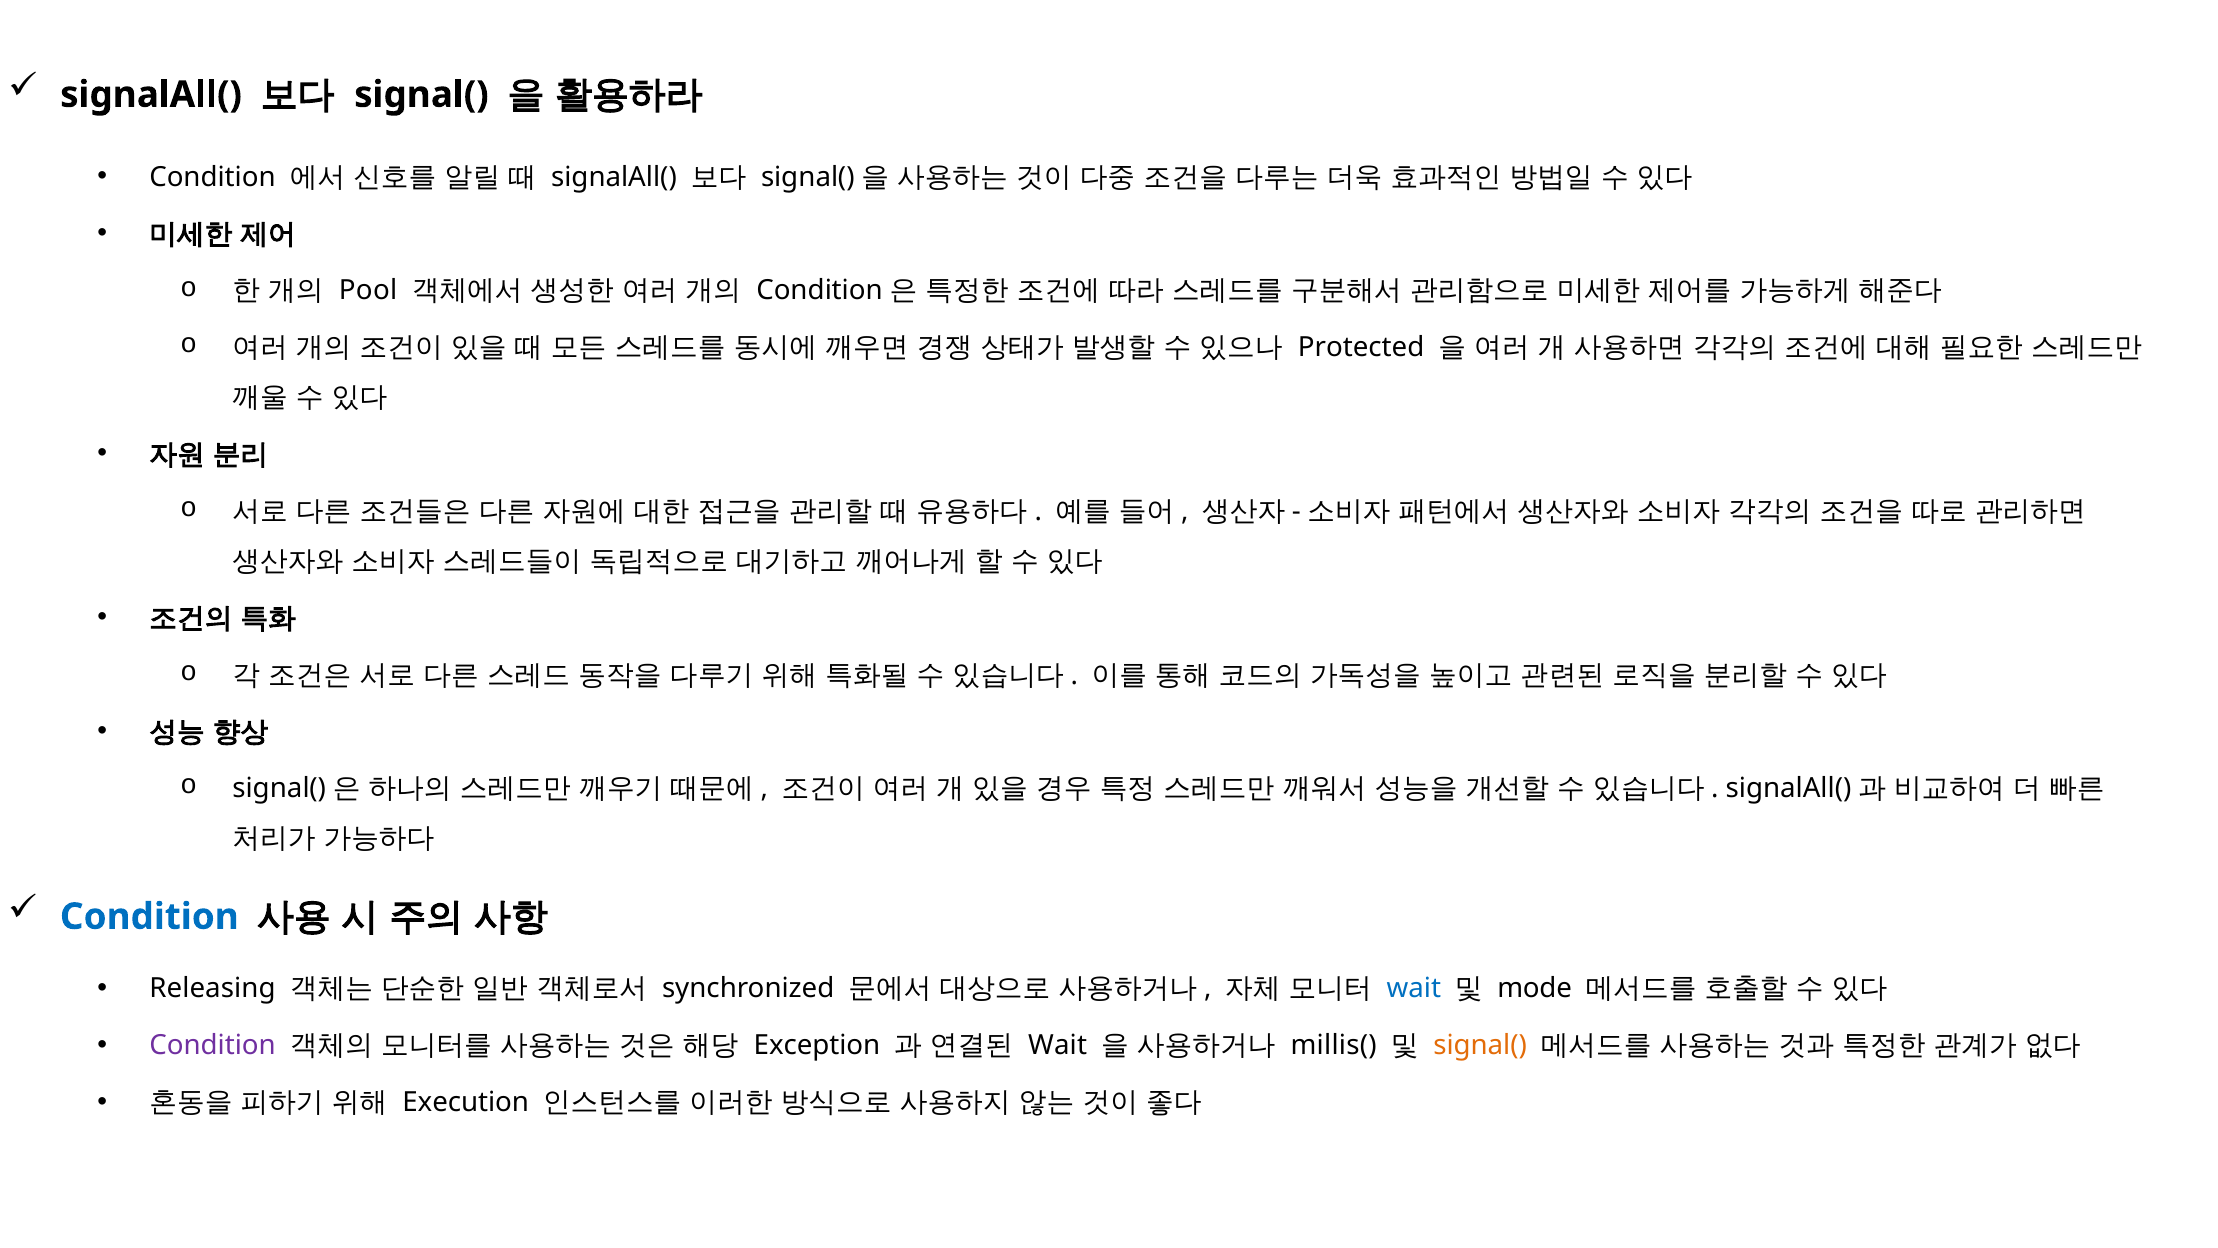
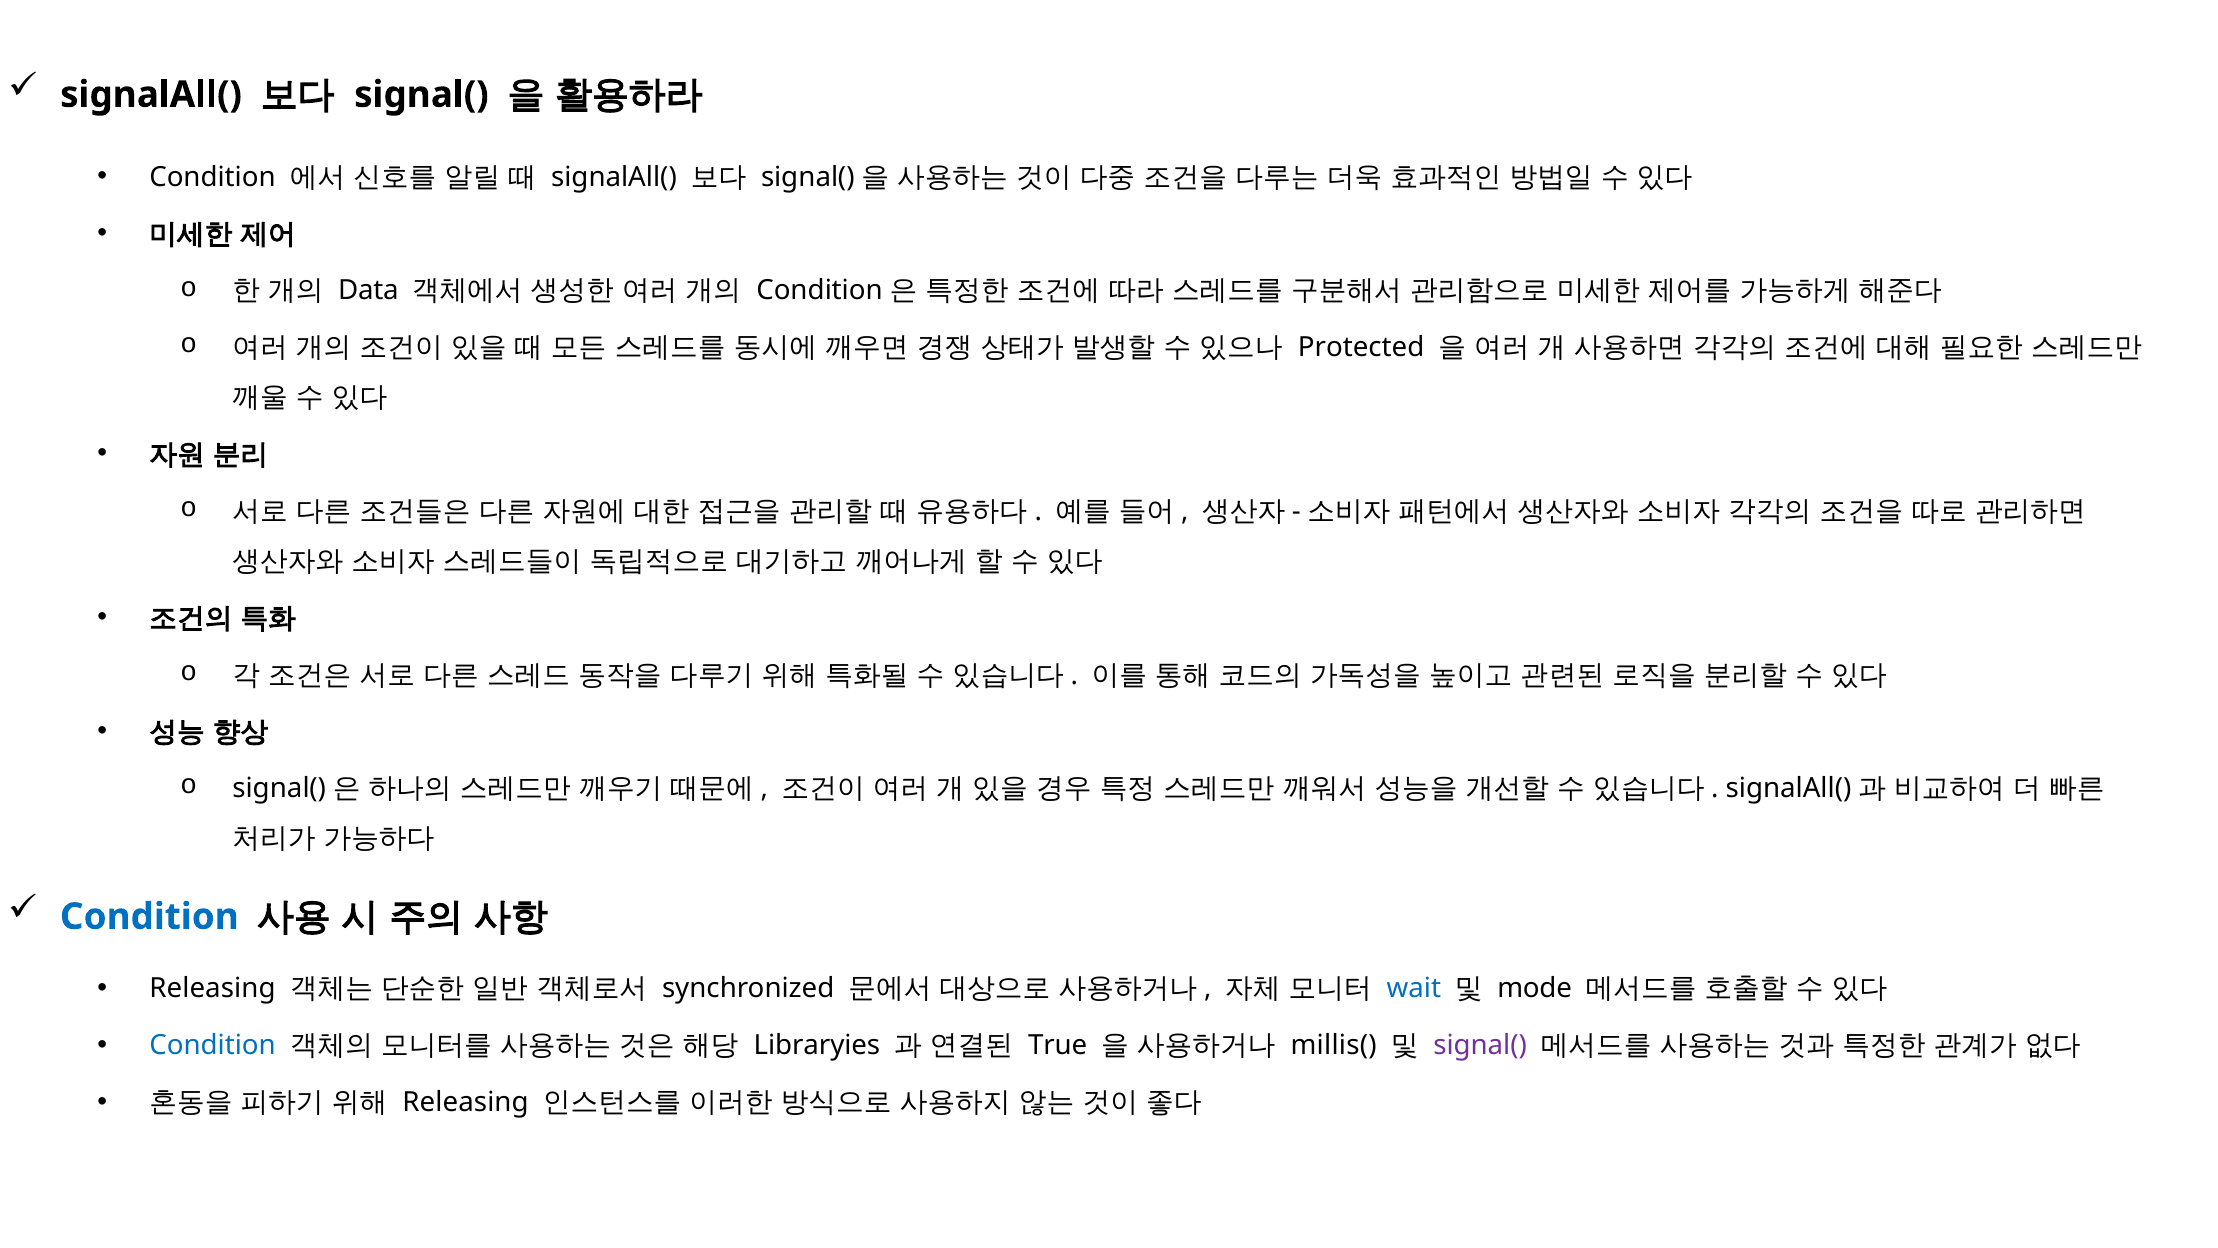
Pool: Pool -> Data
Condition at (213, 1045) colour: purple -> blue
Exception: Exception -> Libraryies
Wait at (1058, 1045): Wait -> True
signal( at (1480, 1045) colour: orange -> purple
Execution at (466, 1102): Execution -> Releasing
